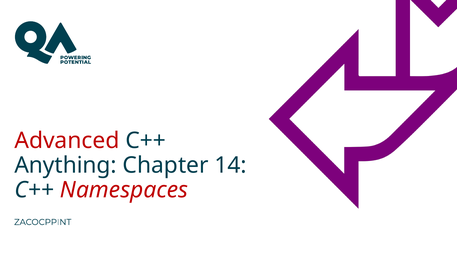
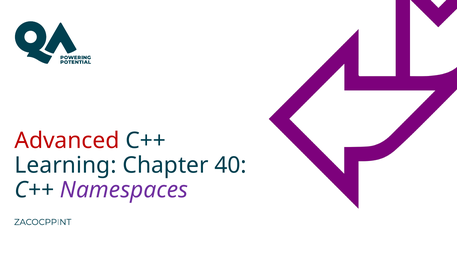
Anything: Anything -> Learning
14: 14 -> 40
Namespaces colour: red -> purple
